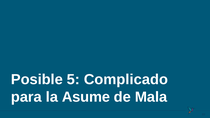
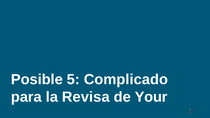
Asume: Asume -> Revisa
Mala: Mala -> Your
